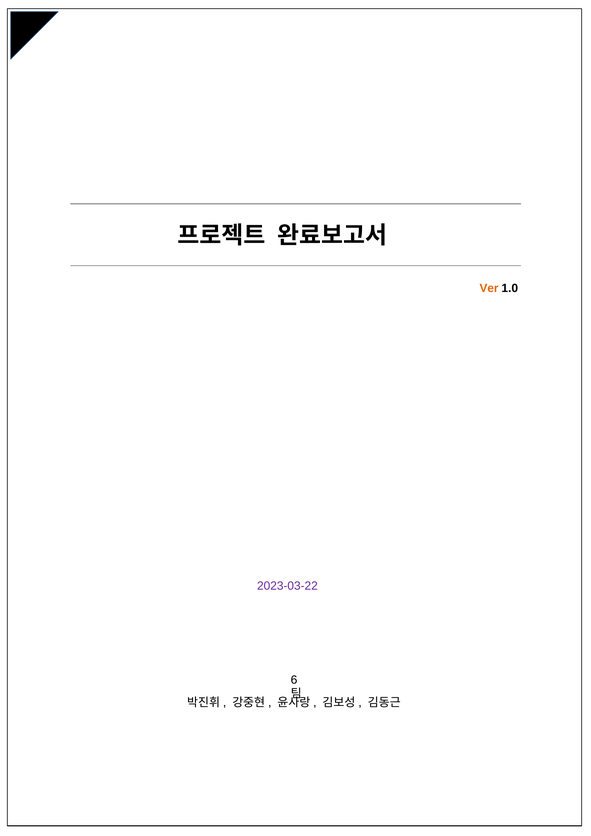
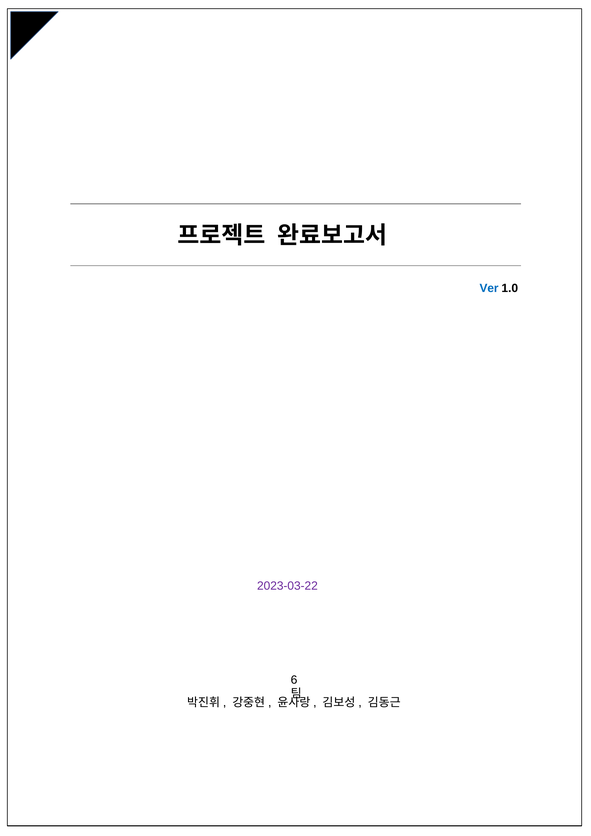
Ver colour: orange -> blue
